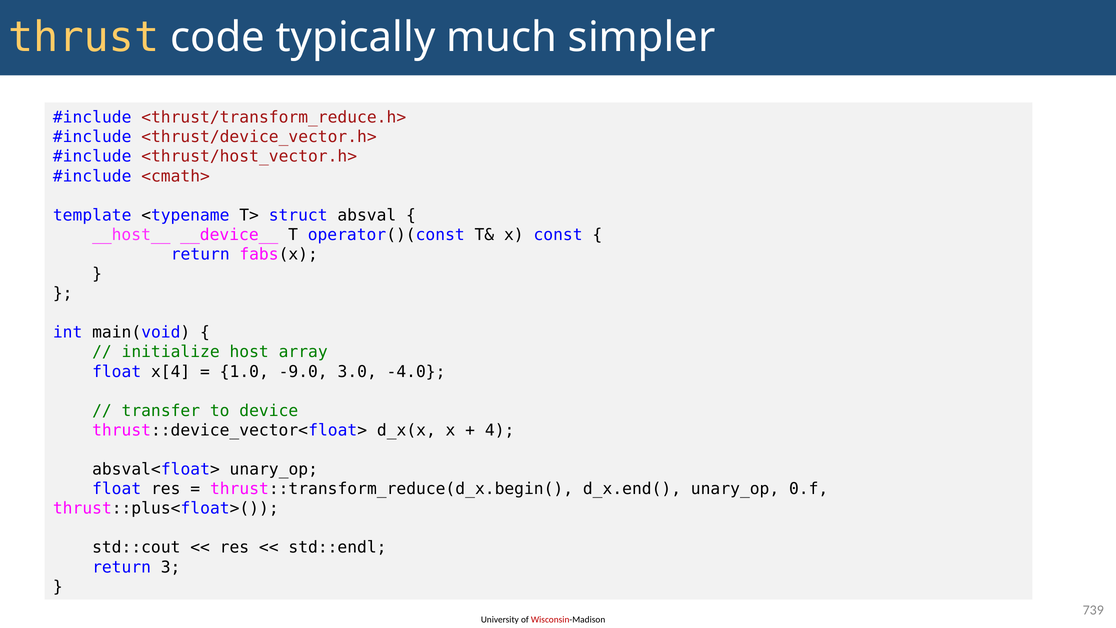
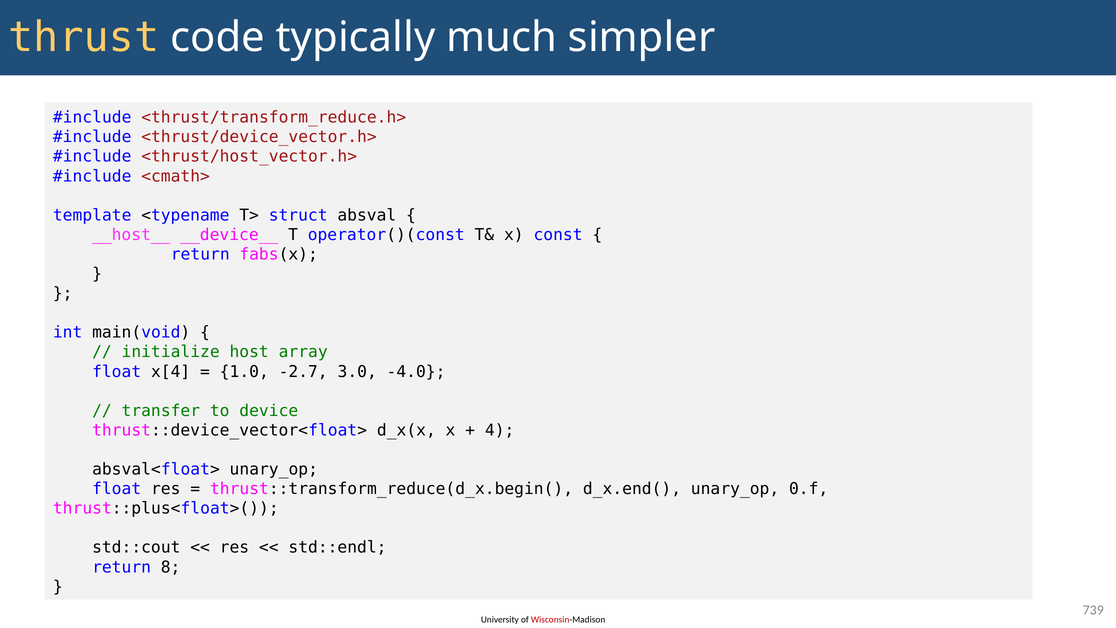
-9.0: -9.0 -> -2.7
3: 3 -> 8
